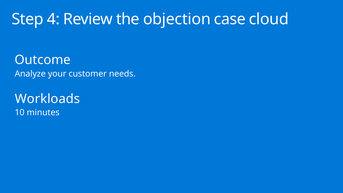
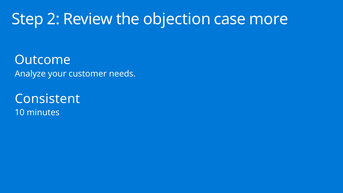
4: 4 -> 2
cloud: cloud -> more
Workloads: Workloads -> Consistent
